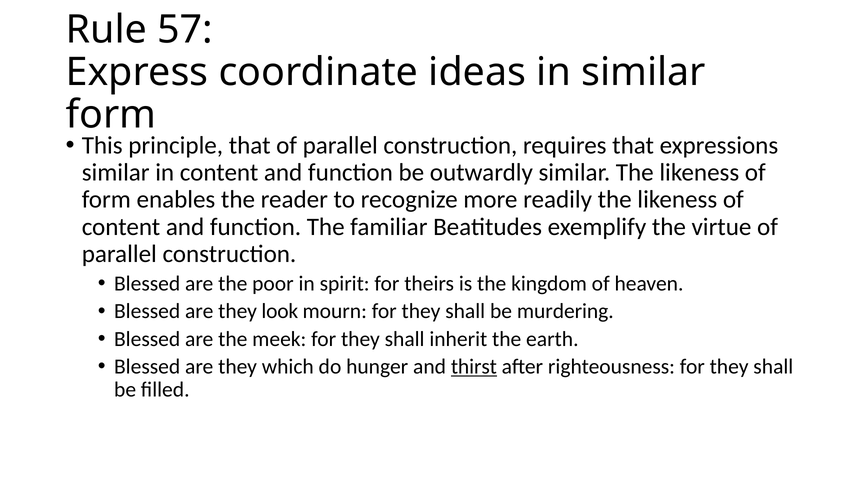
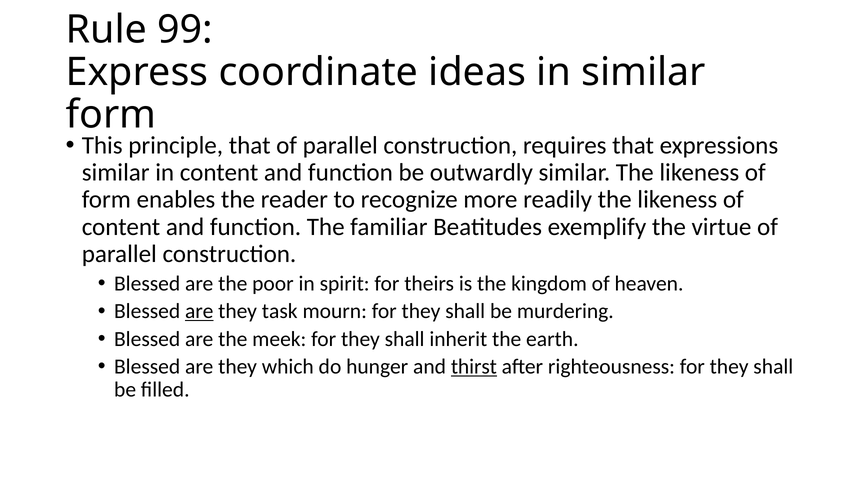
57: 57 -> 99
are at (199, 311) underline: none -> present
look: look -> task
